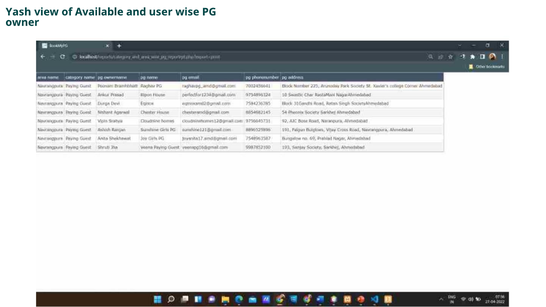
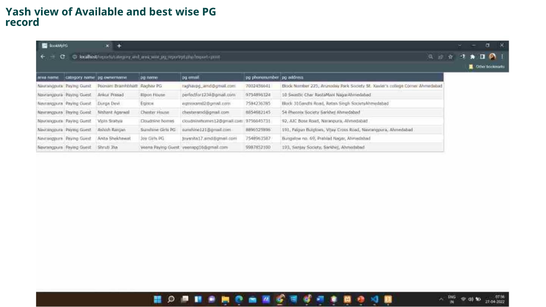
user: user -> best
owner: owner -> record
